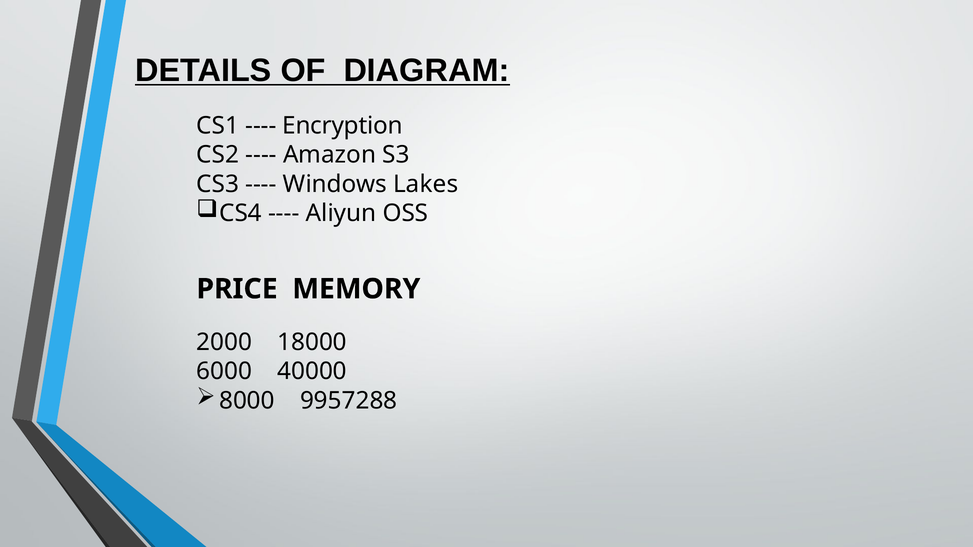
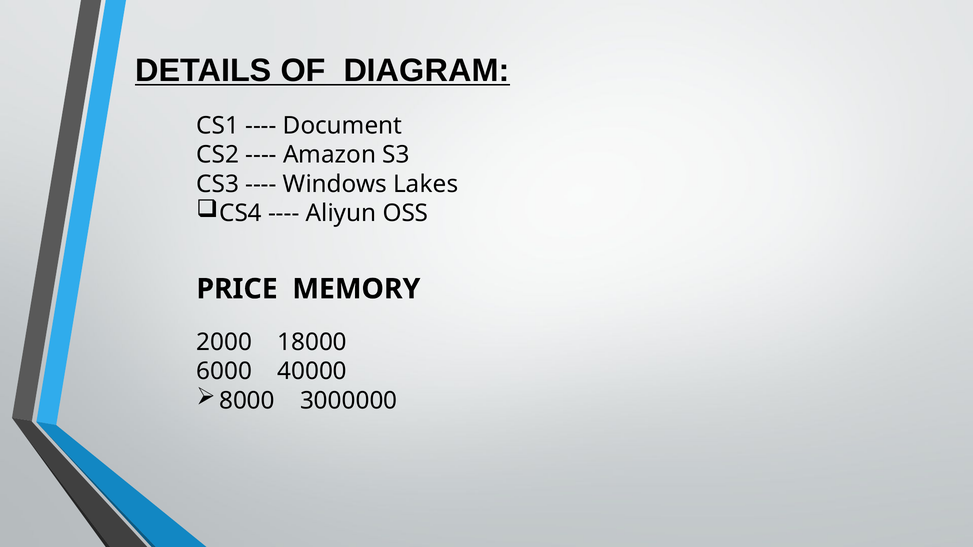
Encryption: Encryption -> Document
9957288: 9957288 -> 3000000
